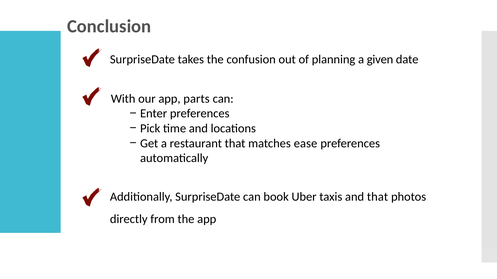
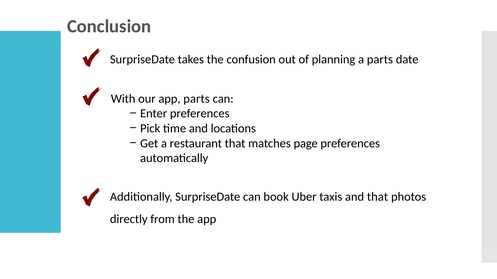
a given: given -> parts
ease: ease -> page
